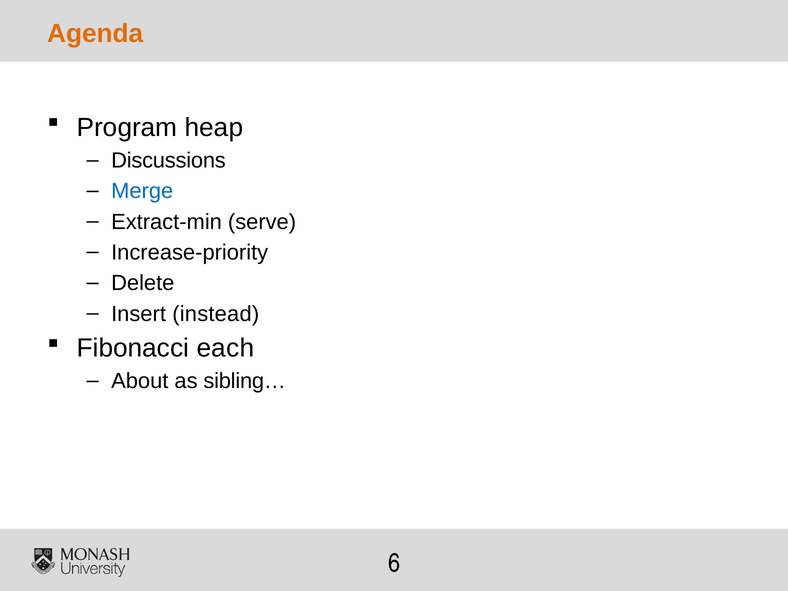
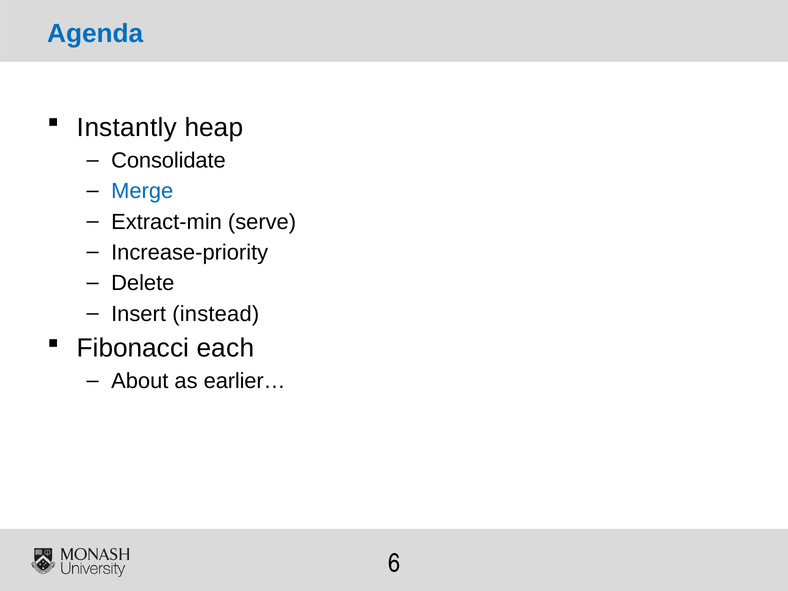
Agenda colour: orange -> blue
Program: Program -> Instantly
Discussions: Discussions -> Consolidate
sibling…: sibling… -> earlier…
